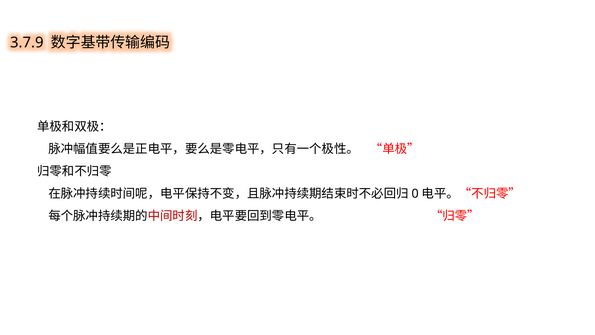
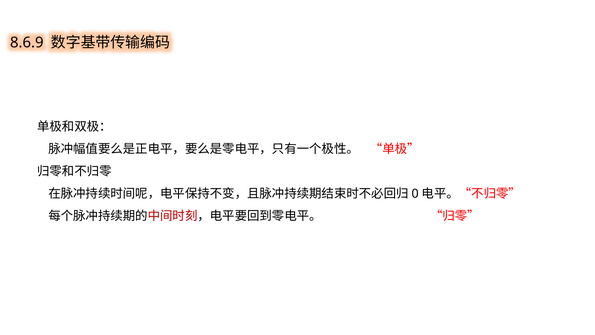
3.7.9: 3.7.9 -> 8.6.9
